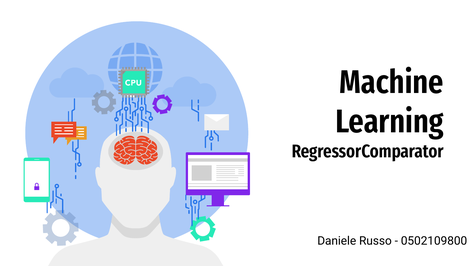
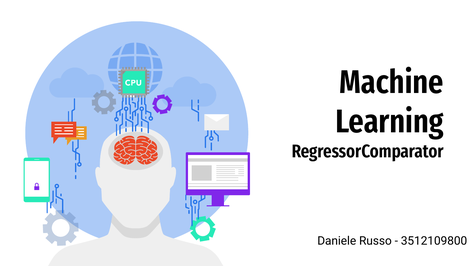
0502109800: 0502109800 -> 3512109800
